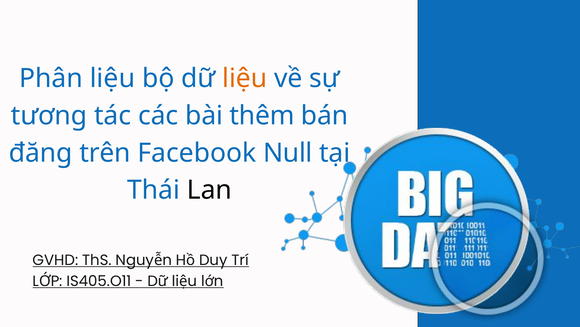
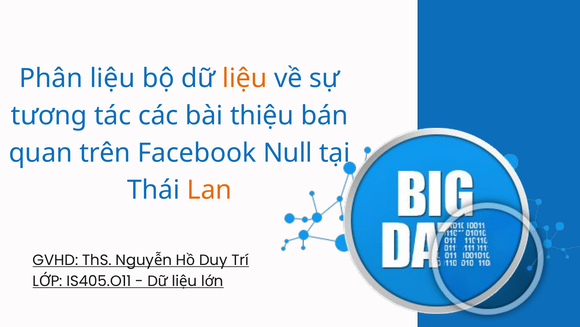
thêm: thêm -> thiệu
đăng: đăng -> quan
Lan colour: black -> orange
